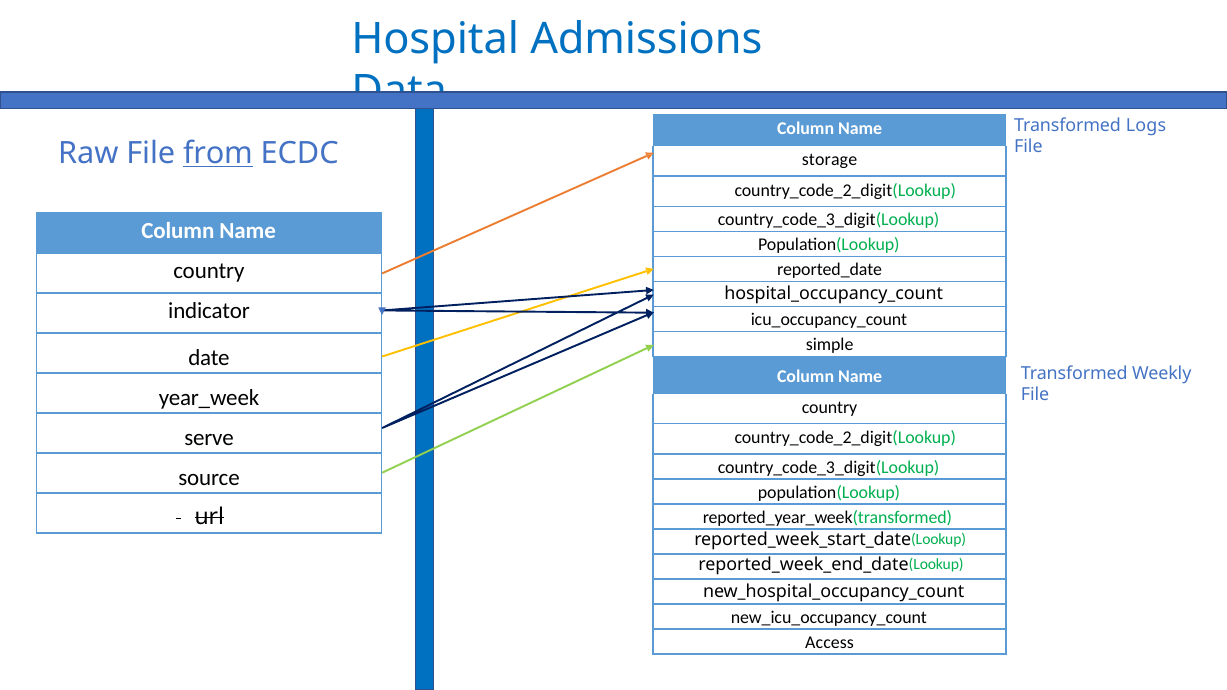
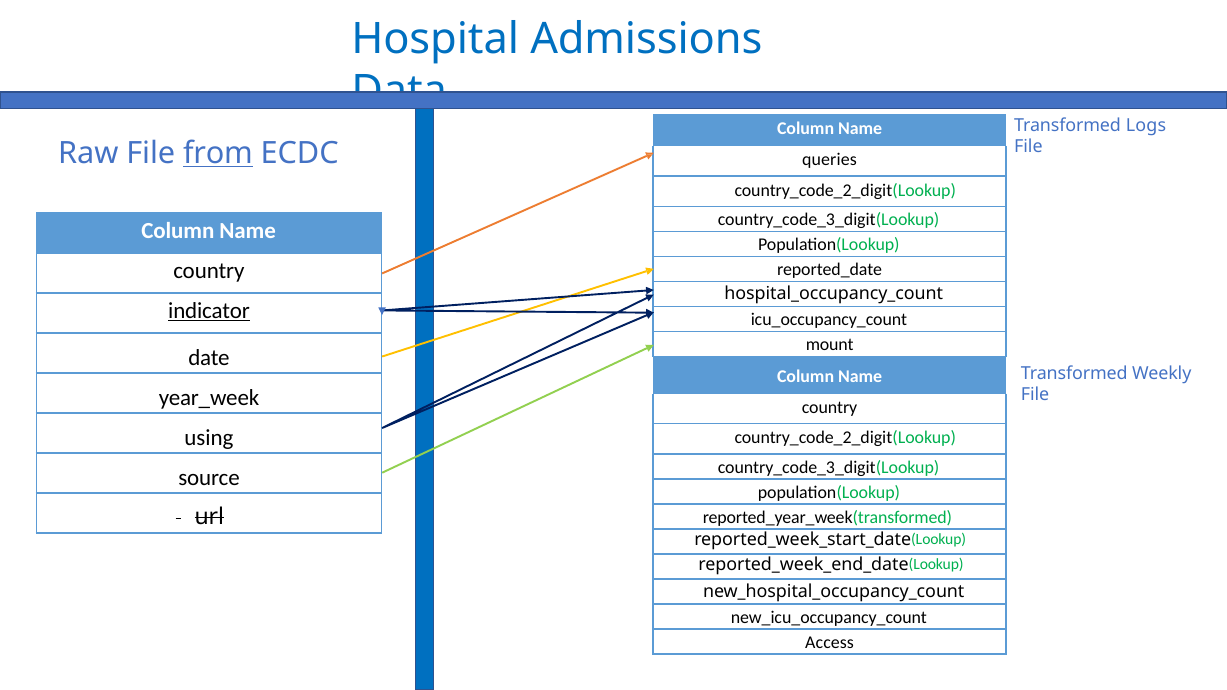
storage: storage -> queries
indicator underline: none -> present
simple: simple -> mount
serve: serve -> using
